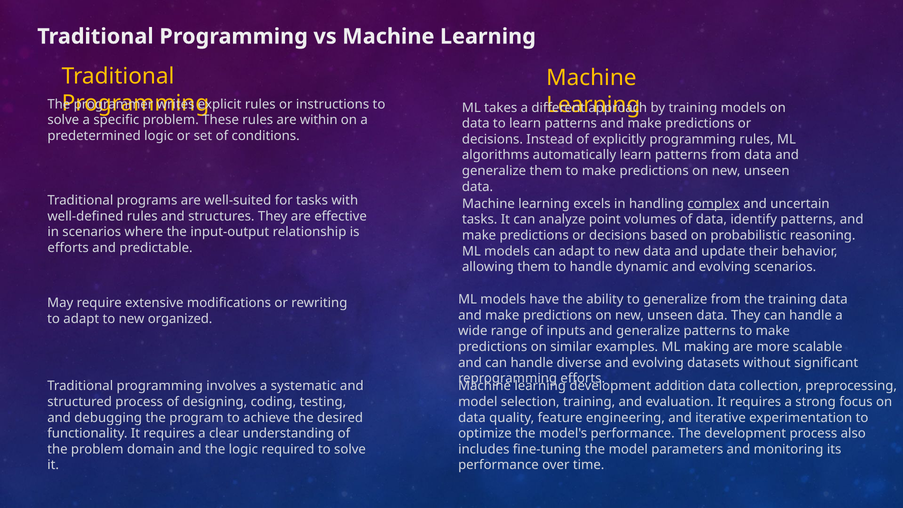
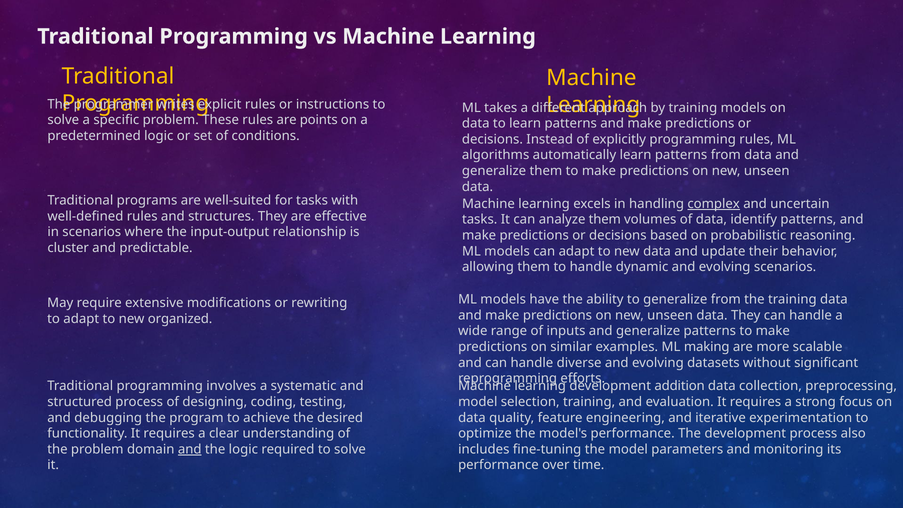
within: within -> points
analyze point: point -> them
efforts at (68, 248): efforts -> cluster
and at (190, 449) underline: none -> present
